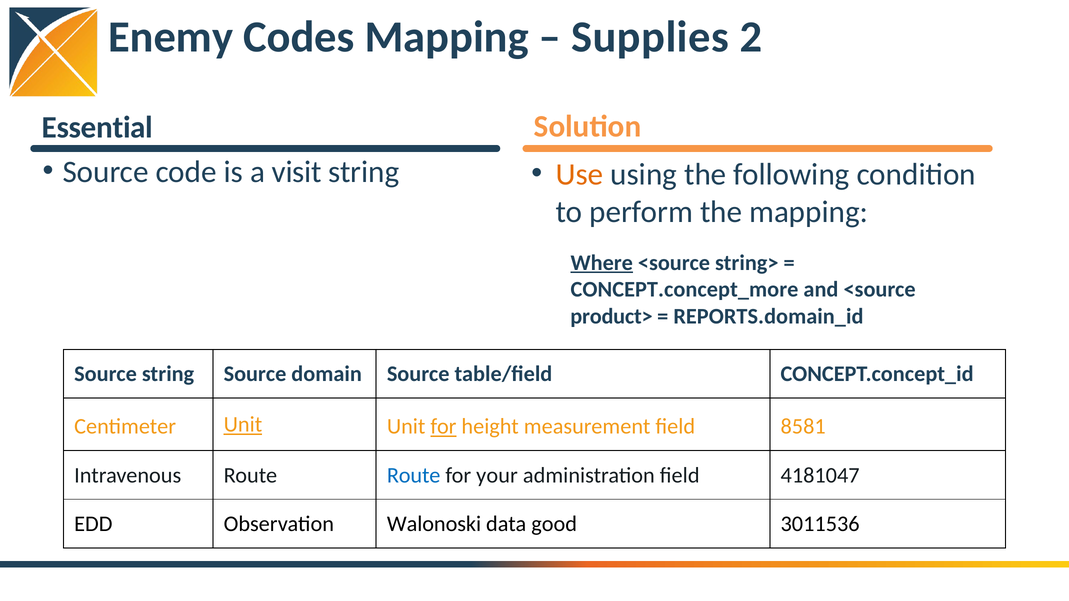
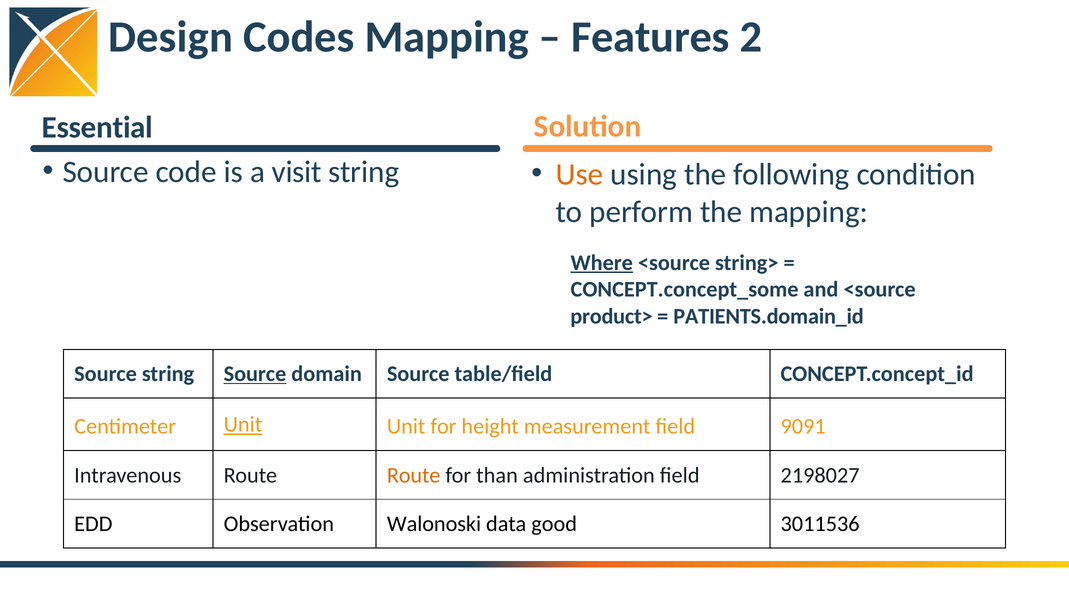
Enemy: Enemy -> Design
Supplies: Supplies -> Features
CONCEPT.concept_more: CONCEPT.concept_more -> CONCEPT.concept_some
REPORTS.domain_id: REPORTS.domain_id -> PATIENTS.domain_id
Source at (255, 374) underline: none -> present
for at (443, 427) underline: present -> none
8581: 8581 -> 9091
Route at (414, 475) colour: blue -> orange
your: your -> than
4181047: 4181047 -> 2198027
